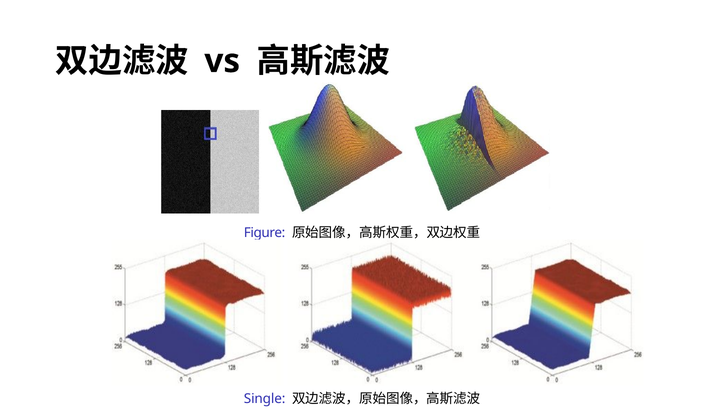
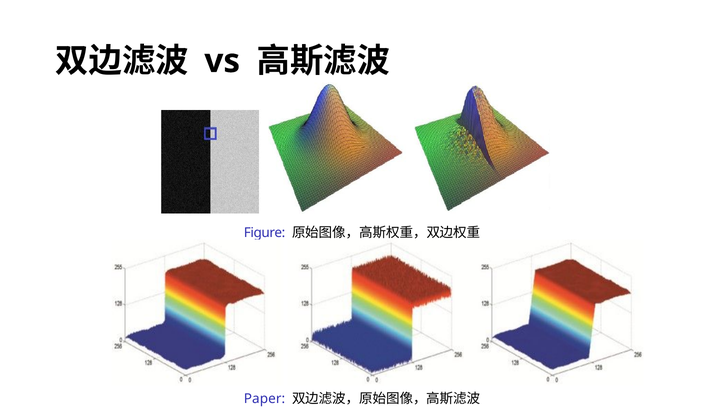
Single: Single -> Paper
